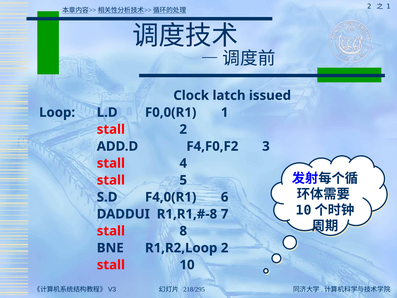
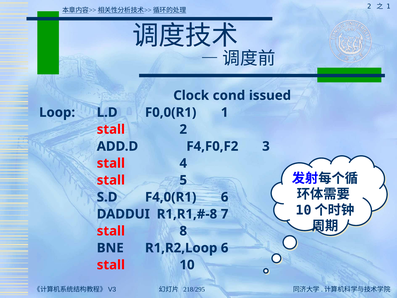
latch: latch -> cond
R1,R2,Loop 2: 2 -> 6
